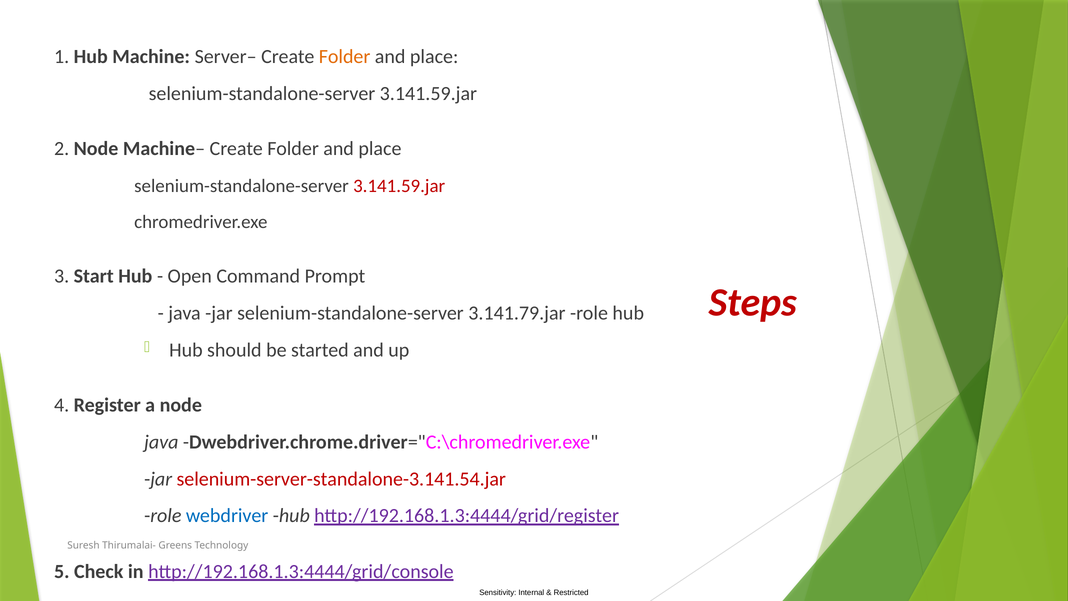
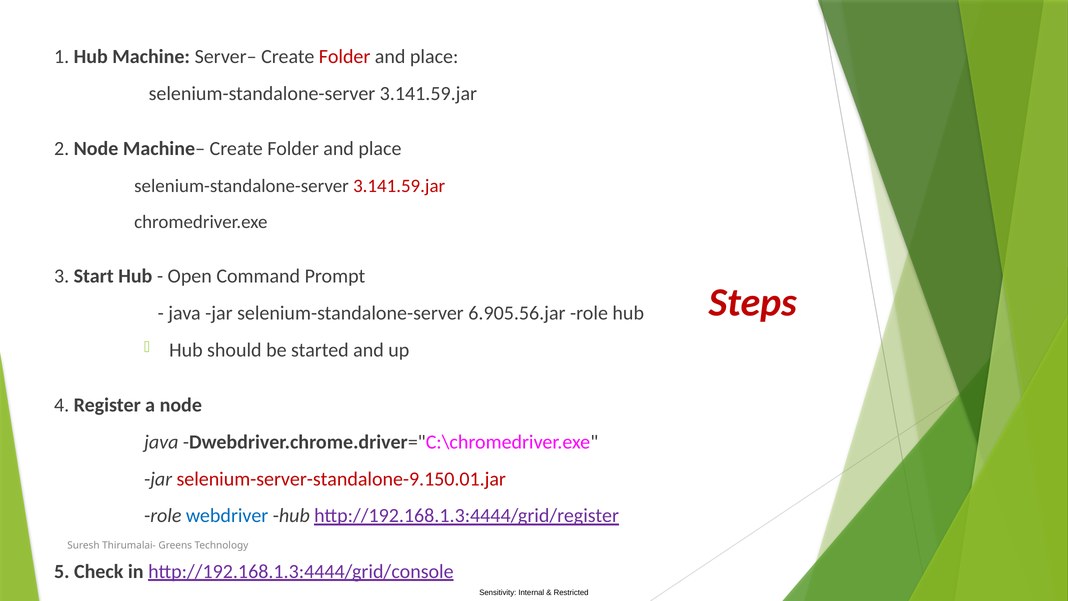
Folder at (345, 57) colour: orange -> red
3.141.79.jar: 3.141.79.jar -> 6.905.56.jar
selenium-server-standalone-3.141.54.jar: selenium-server-standalone-3.141.54.jar -> selenium-server-standalone-9.150.01.jar
